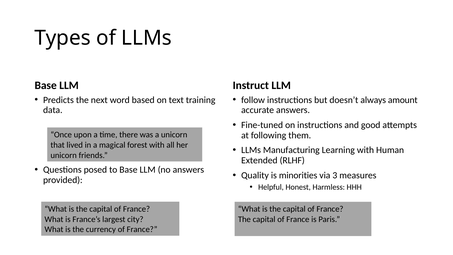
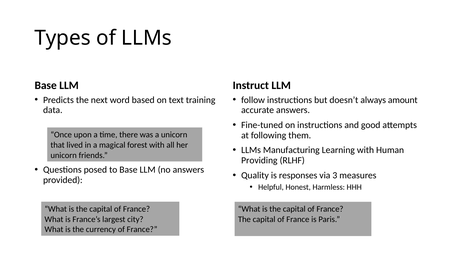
Extended: Extended -> Providing
minorities: minorities -> responses
